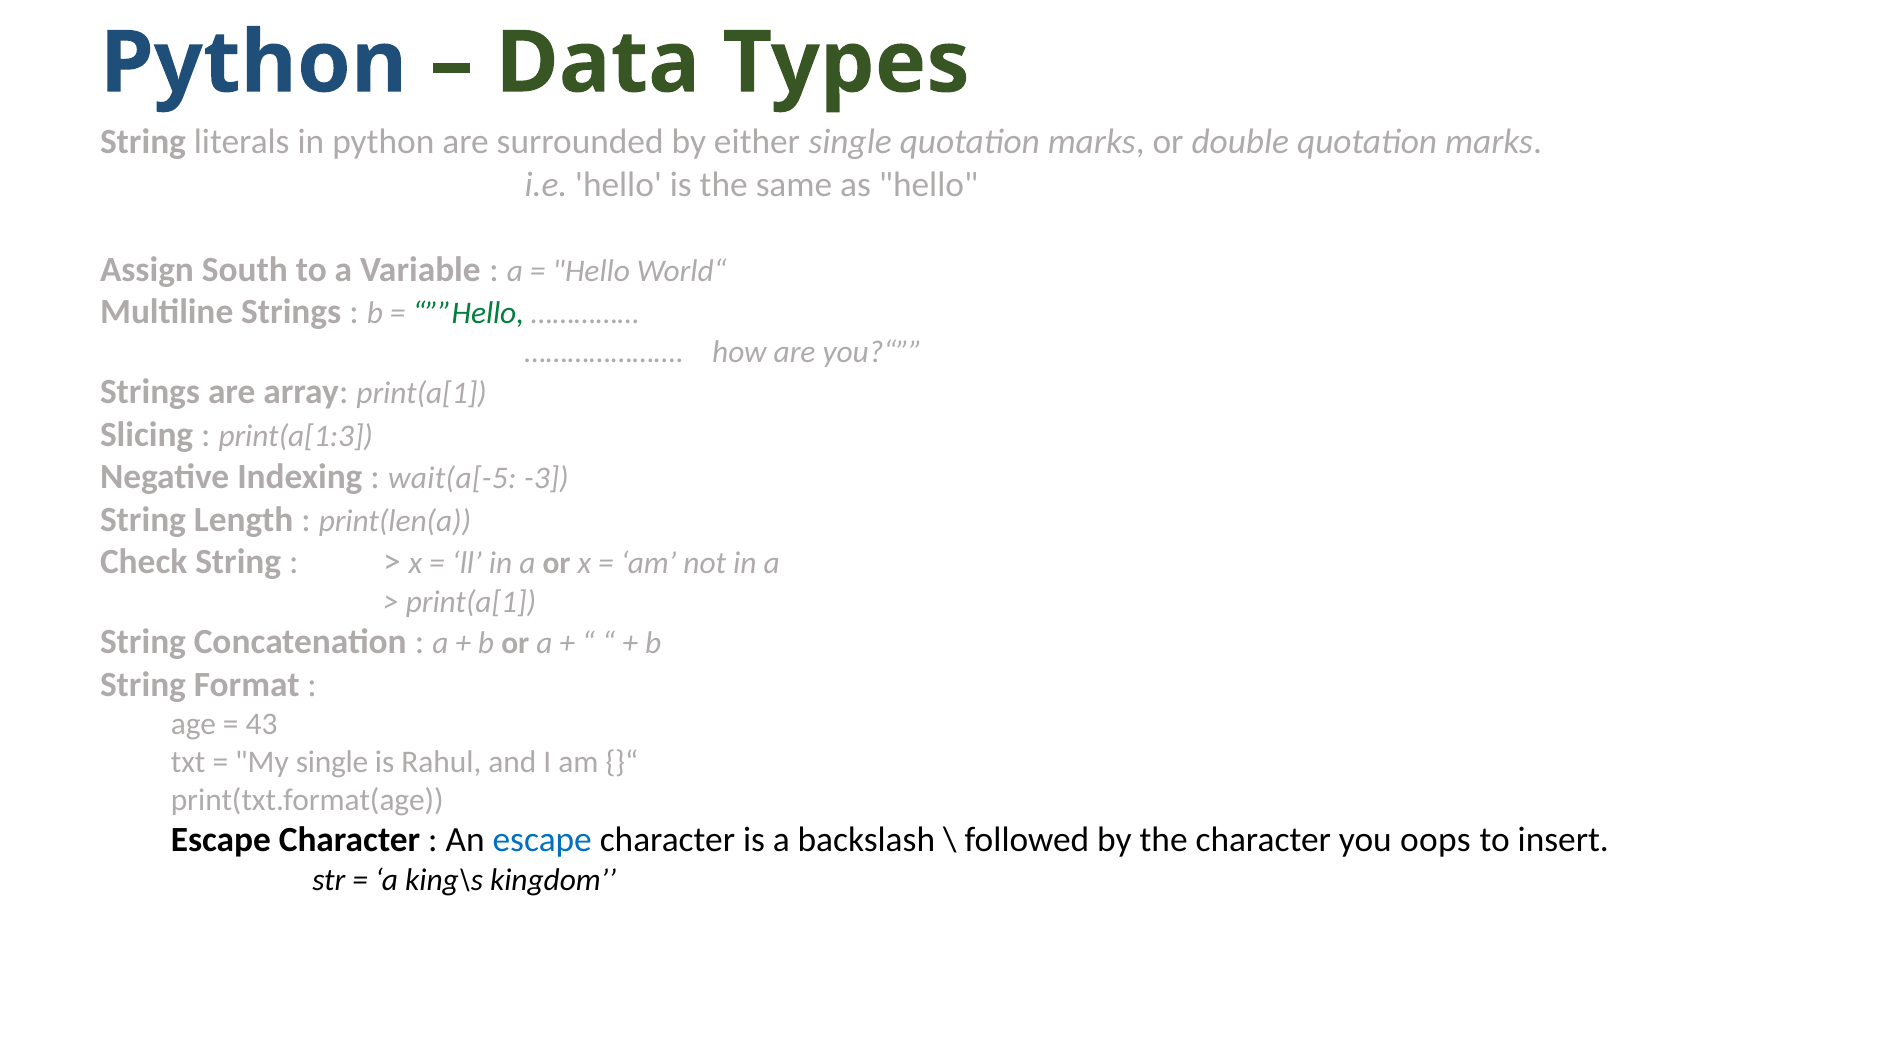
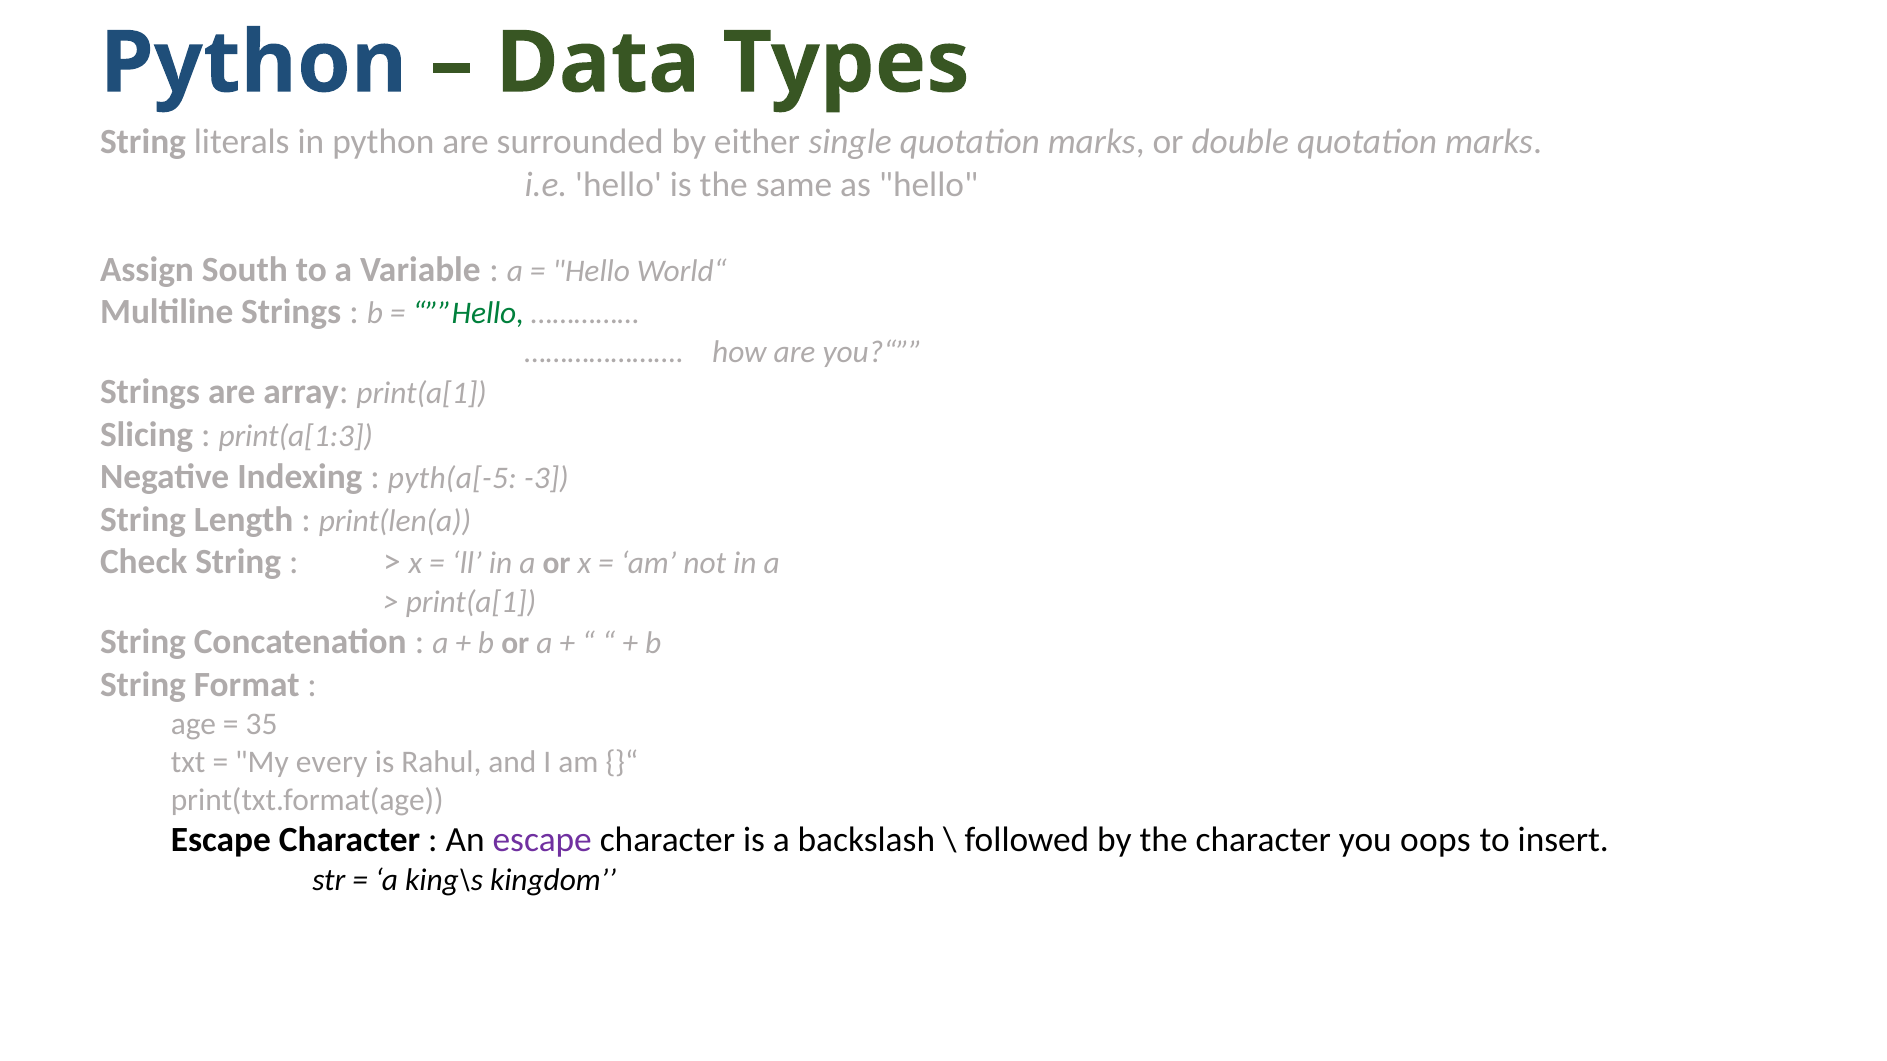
wait(a[-5: wait(a[-5 -> pyth(a[-5
43: 43 -> 35
My single: single -> every
escape at (542, 840) colour: blue -> purple
